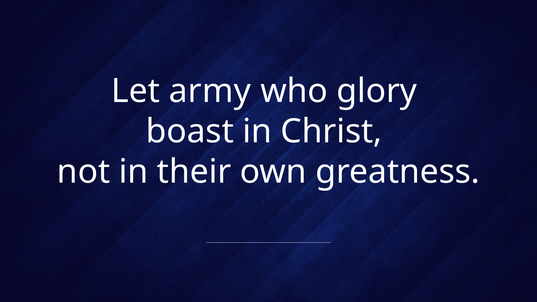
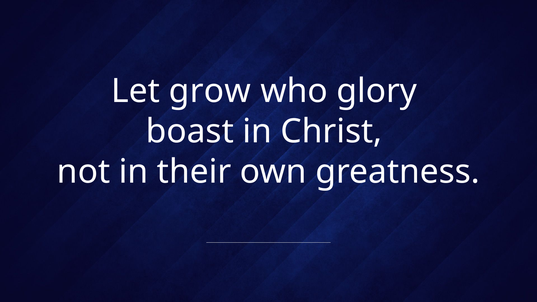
army: army -> grow
